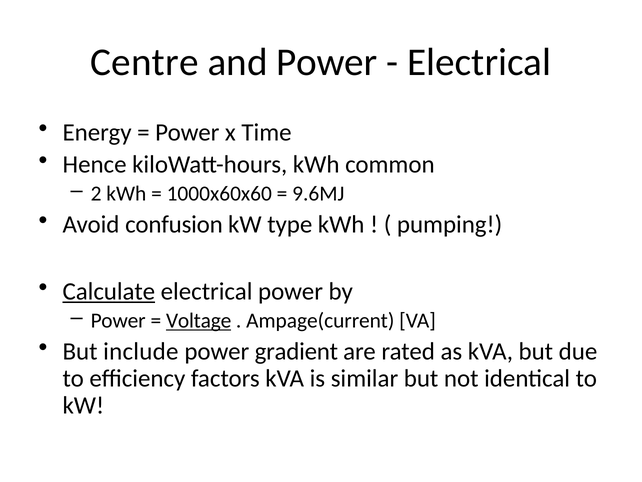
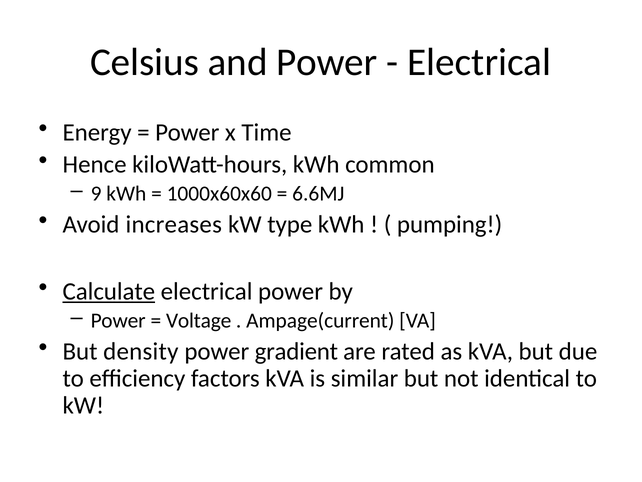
Centre: Centre -> Celsius
2: 2 -> 9
9.6MJ: 9.6MJ -> 6.6MJ
confusion: confusion -> increases
Voltage underline: present -> none
include: include -> density
